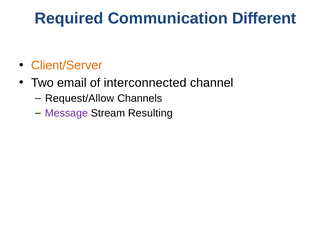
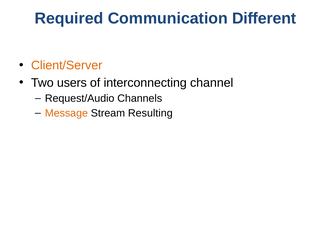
email: email -> users
interconnected: interconnected -> interconnecting
Request/Allow: Request/Allow -> Request/Audio
Message colour: purple -> orange
